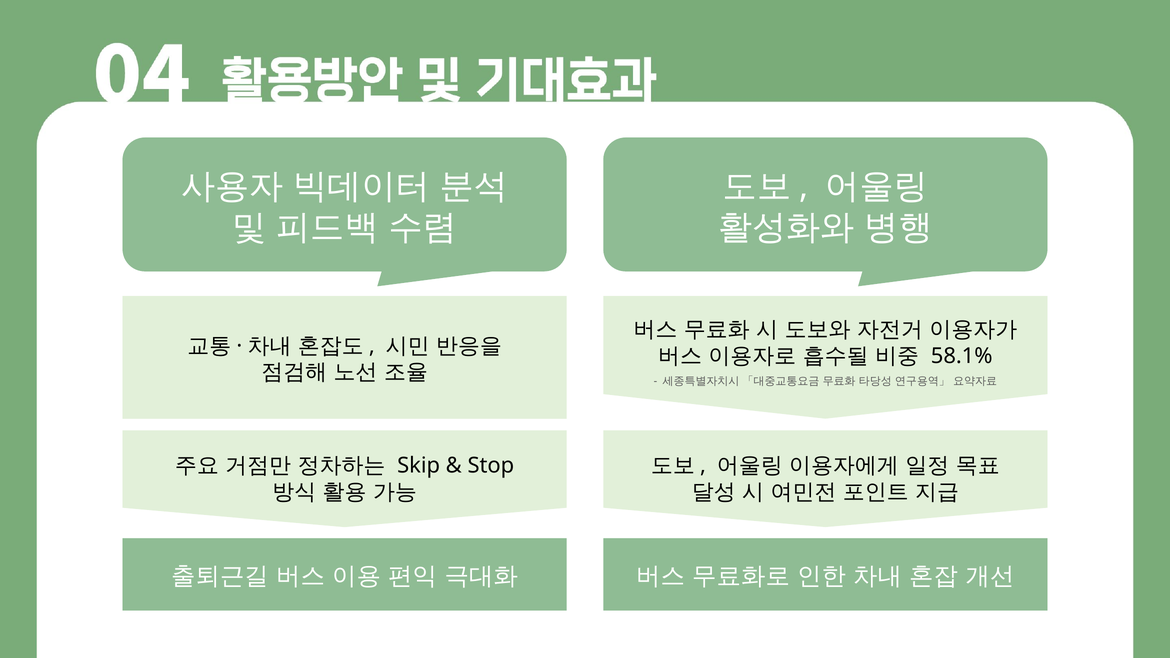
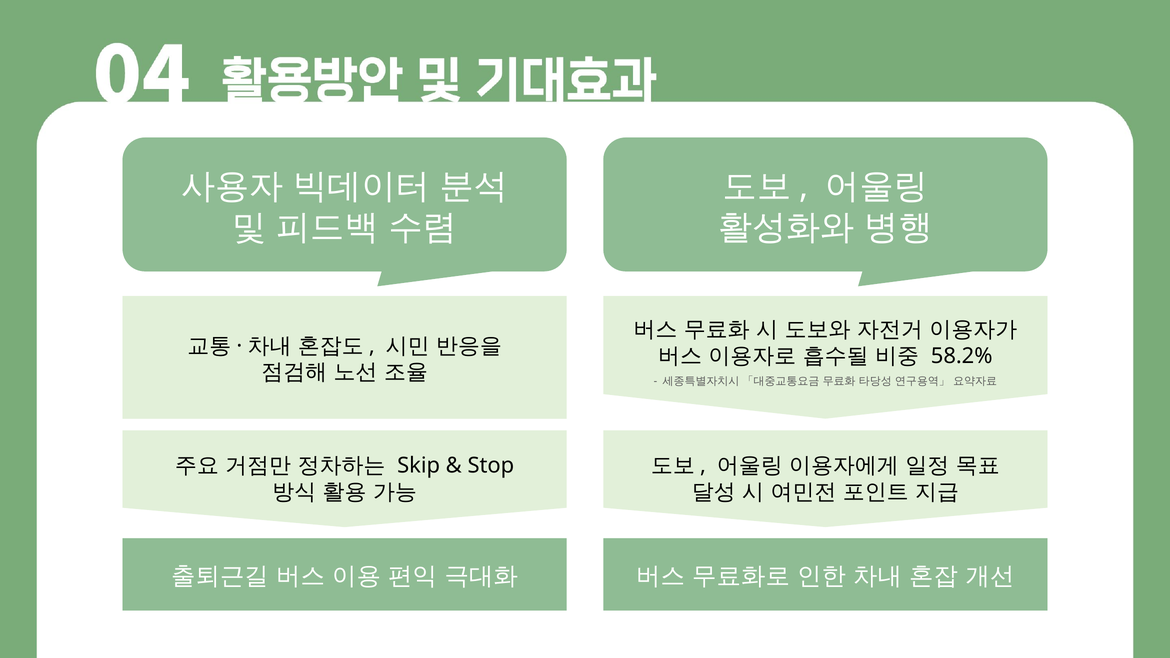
58.1%: 58.1% -> 58.2%
